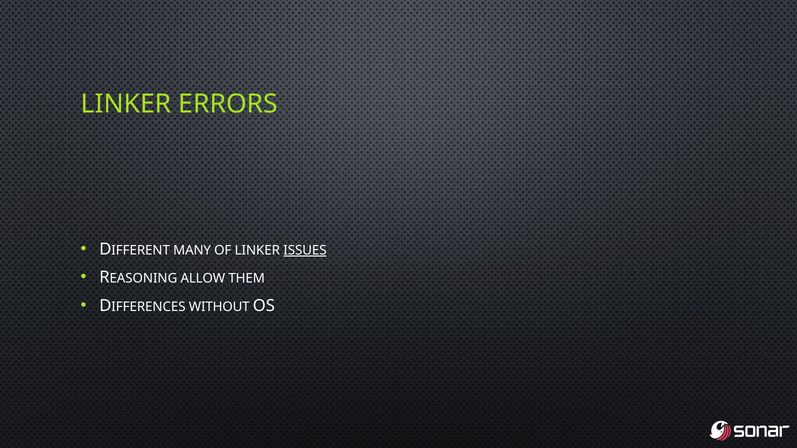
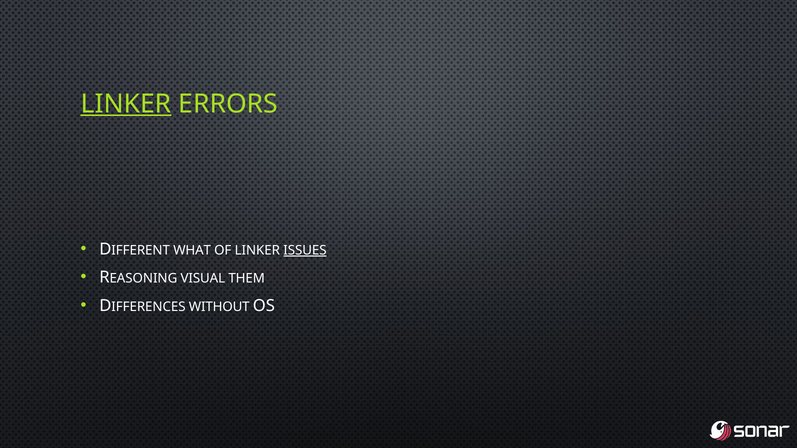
LINKER at (126, 104) underline: none -> present
MANY: MANY -> WHAT
ALLOW: ALLOW -> VISUAL
